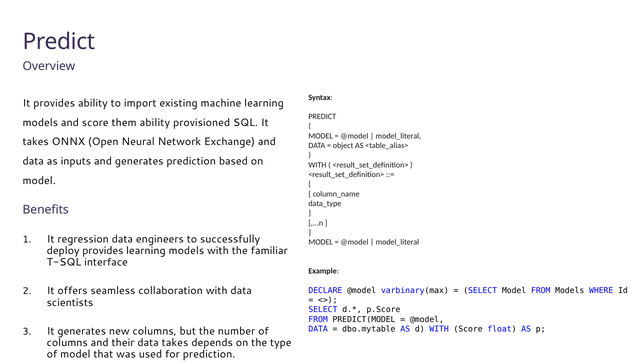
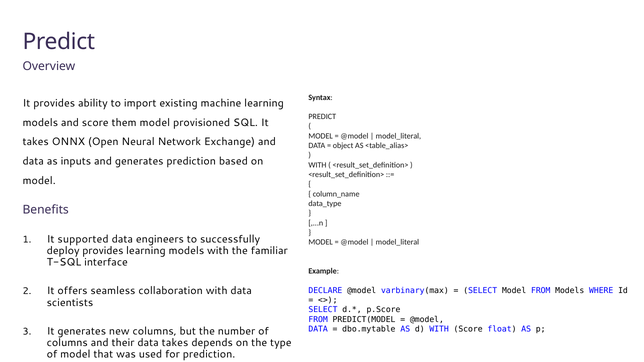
them ability: ability -> model
regression: regression -> supported
